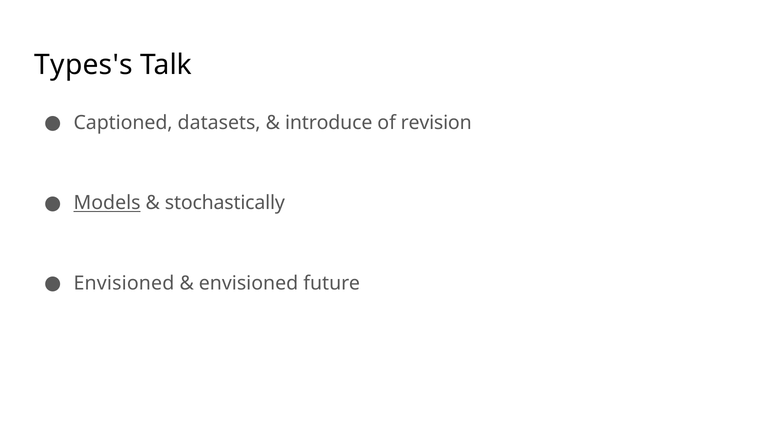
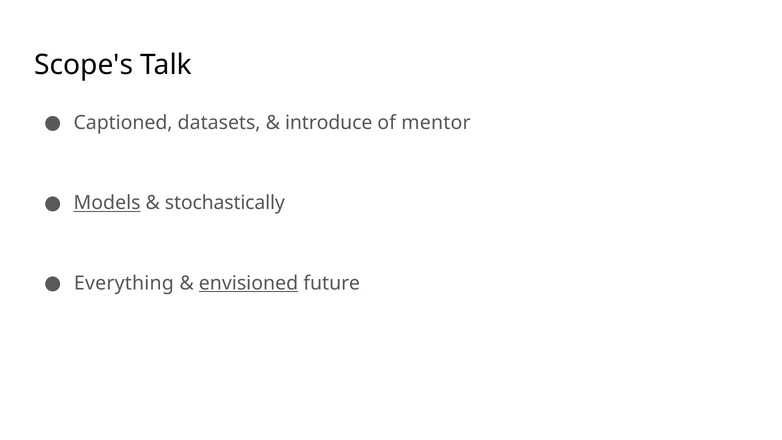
Types's: Types's -> Scope's
revision: revision -> mentor
Envisioned at (124, 283): Envisioned -> Everything
envisioned at (249, 283) underline: none -> present
